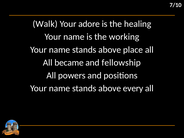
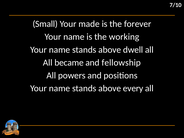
Walk: Walk -> Small
adore: adore -> made
healing: healing -> forever
place: place -> dwell
